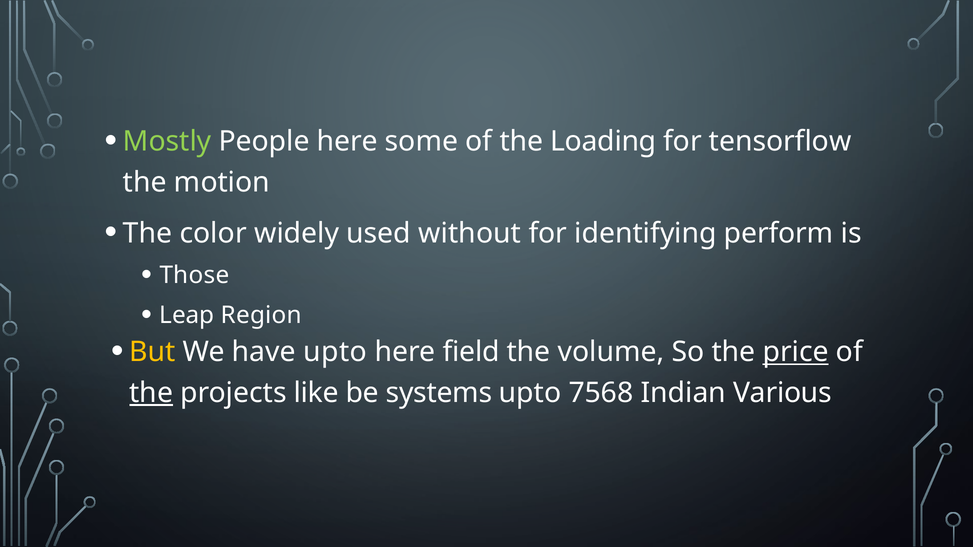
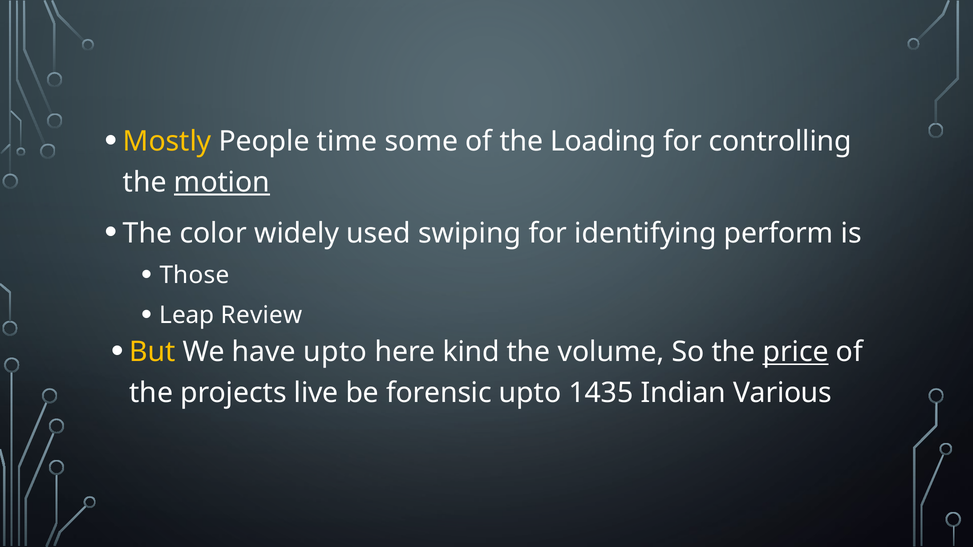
Mostly colour: light green -> yellow
People here: here -> time
tensorflow: tensorflow -> controlling
motion underline: none -> present
without: without -> swiping
Region: Region -> Review
field: field -> kind
the at (151, 393) underline: present -> none
like: like -> live
systems: systems -> forensic
7568: 7568 -> 1435
